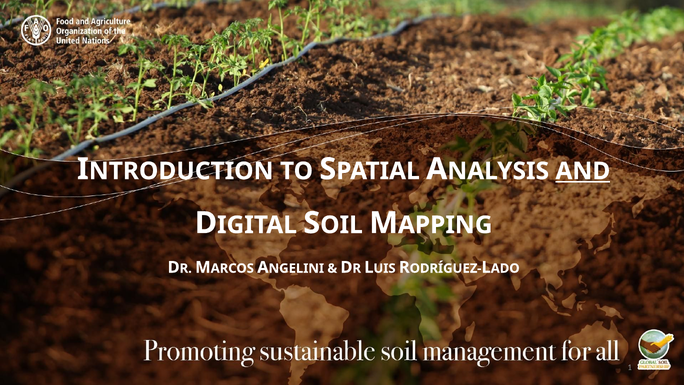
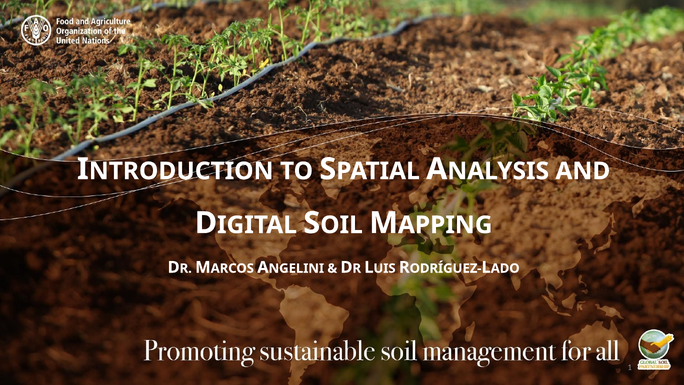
AND underline: present -> none
